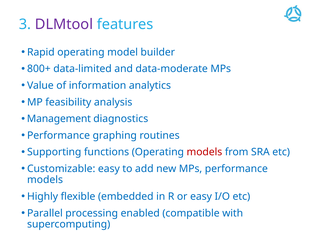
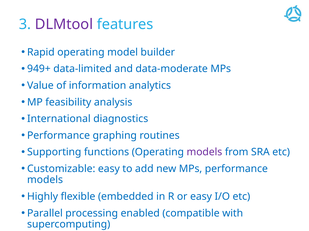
800+: 800+ -> 949+
Management: Management -> International
models at (204, 153) colour: red -> purple
